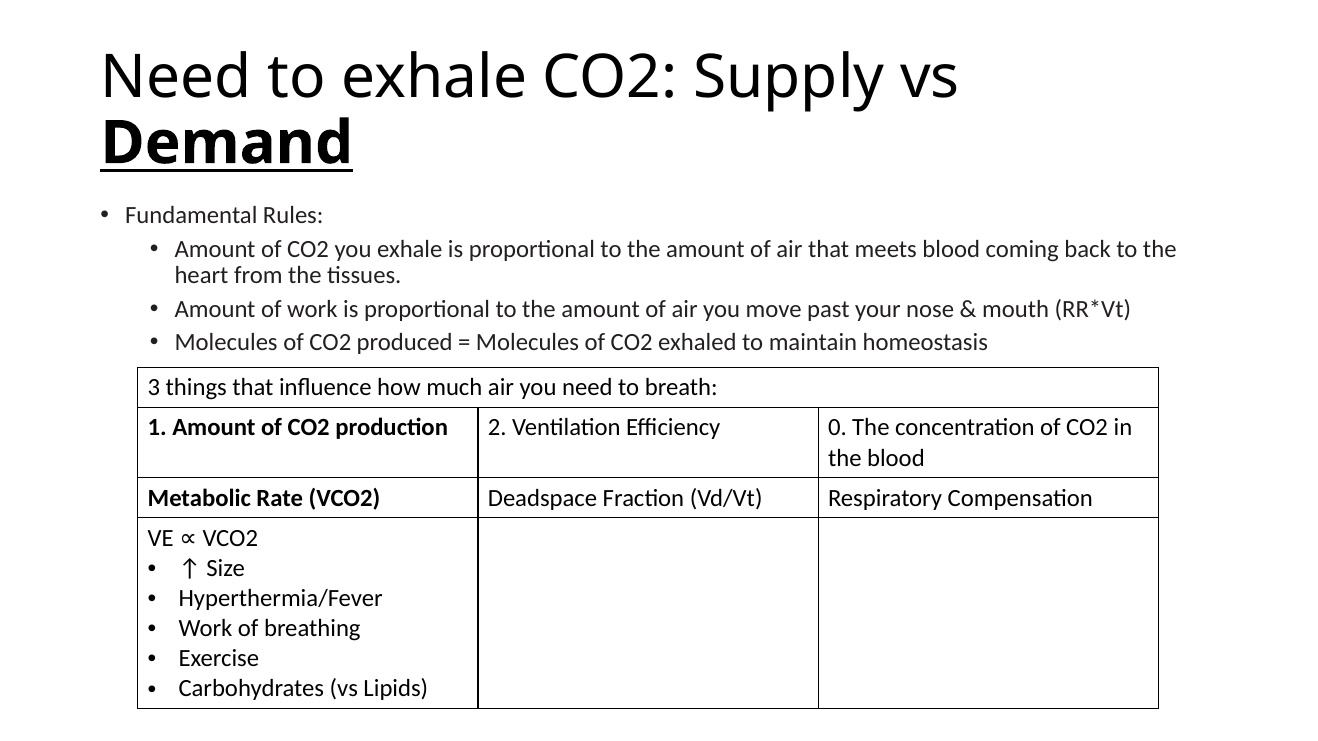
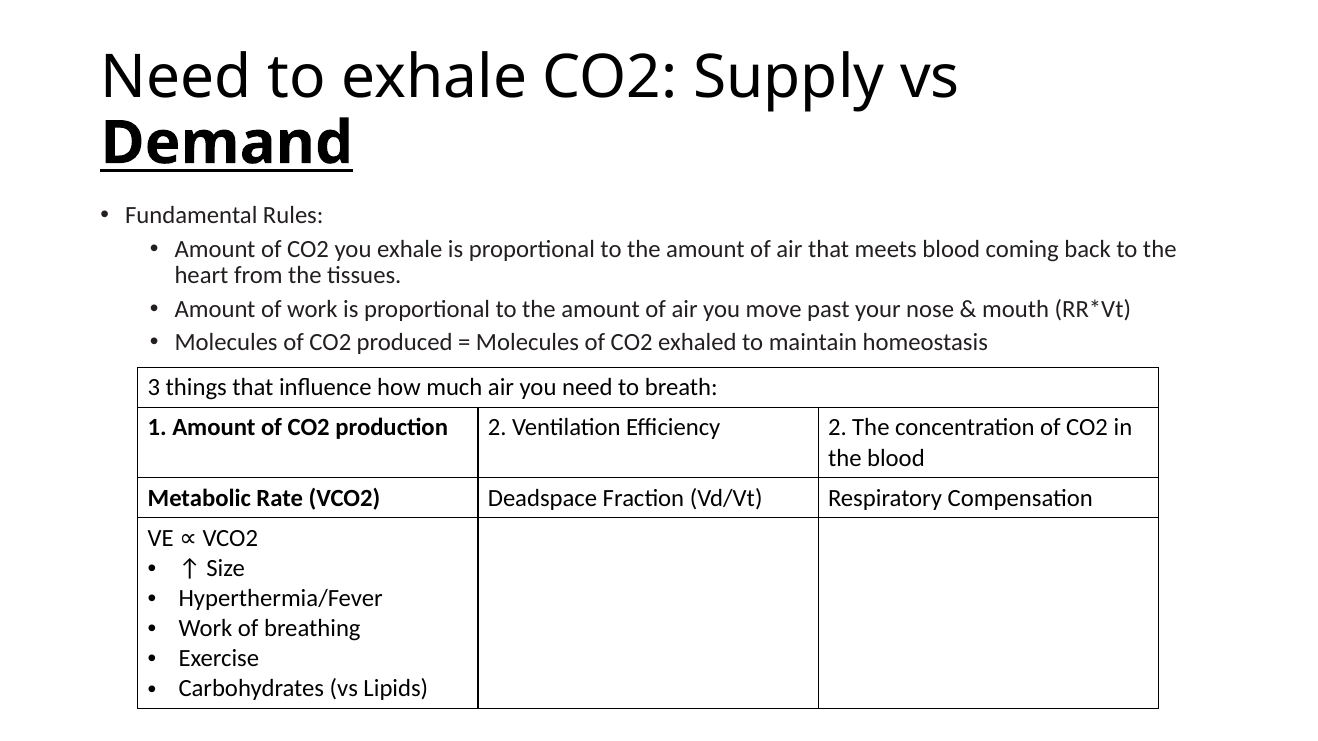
Efficiency 0: 0 -> 2
